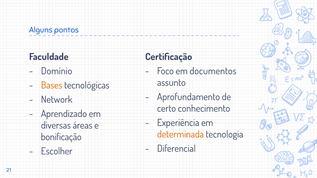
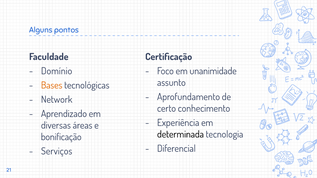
documentos: documentos -> unanimidade
determinada colour: orange -> black
Escolher: Escolher -> Serviços
